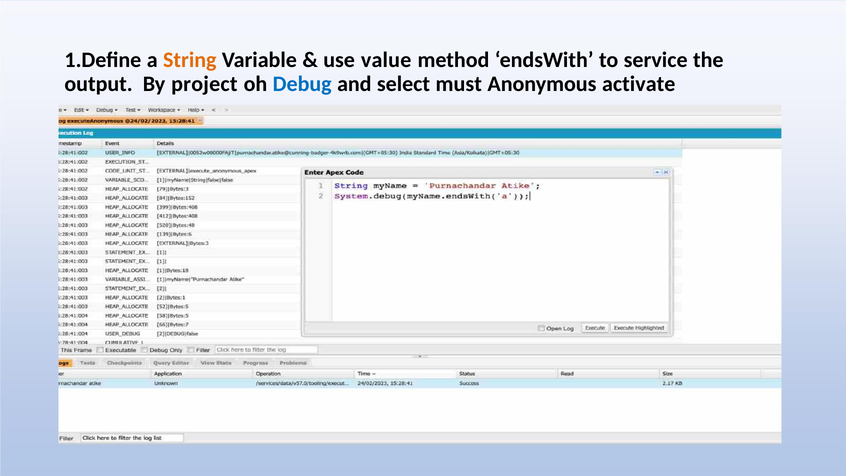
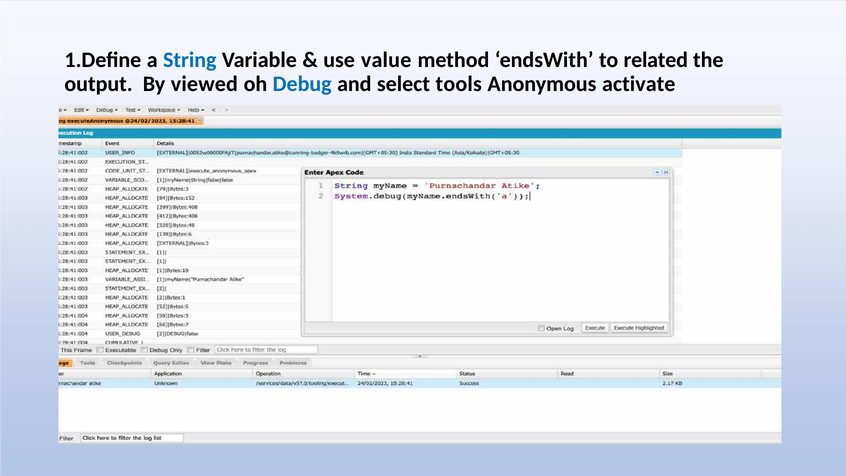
String colour: orange -> blue
service: service -> related
project: project -> viewed
must: must -> tools
